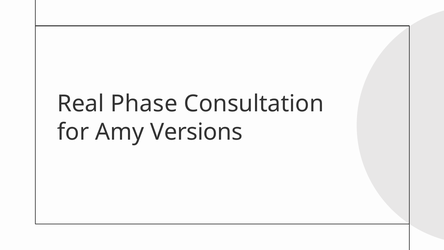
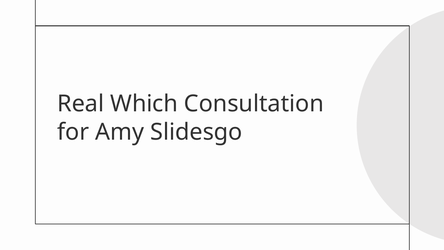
Phase: Phase -> Which
Versions: Versions -> Slidesgo
